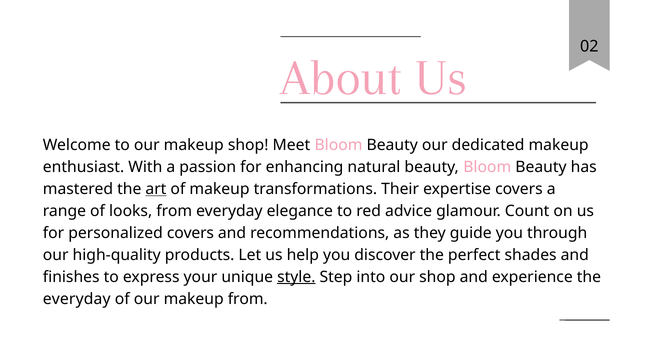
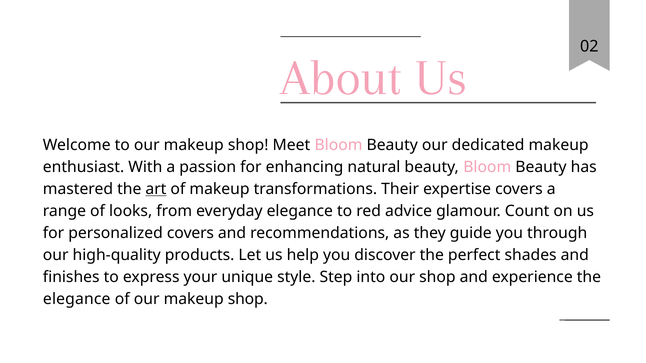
style underline: present -> none
everyday at (77, 299): everyday -> elegance
of our makeup from: from -> shop
